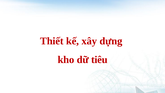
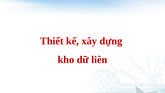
tiêu: tiêu -> liên
